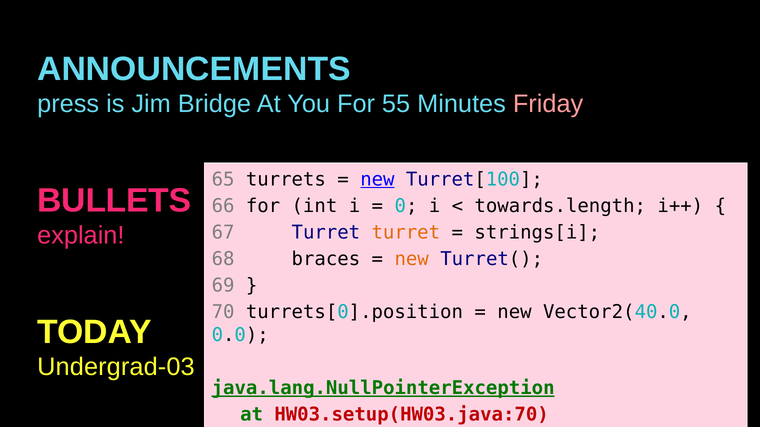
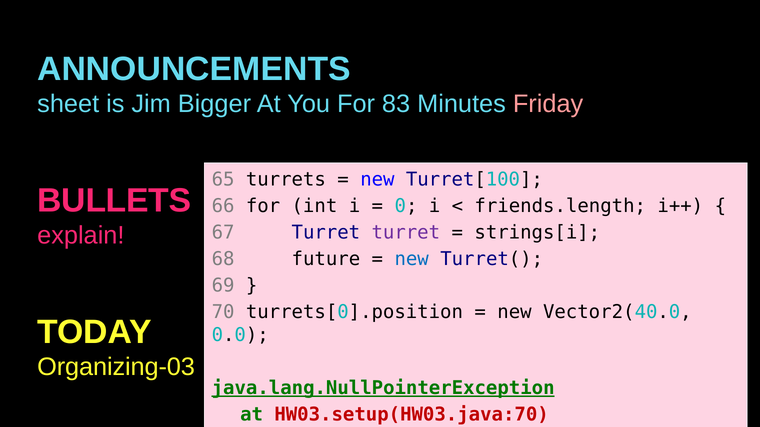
press: press -> sheet
Bridge: Bridge -> Bigger
55: 55 -> 83
new at (377, 180) underline: present -> none
towards.length: towards.length -> friends.length
turret at (406, 233) colour: orange -> purple
braces: braces -> future
new at (412, 259) colour: orange -> blue
Undergrad-03: Undergrad-03 -> Organizing-03
